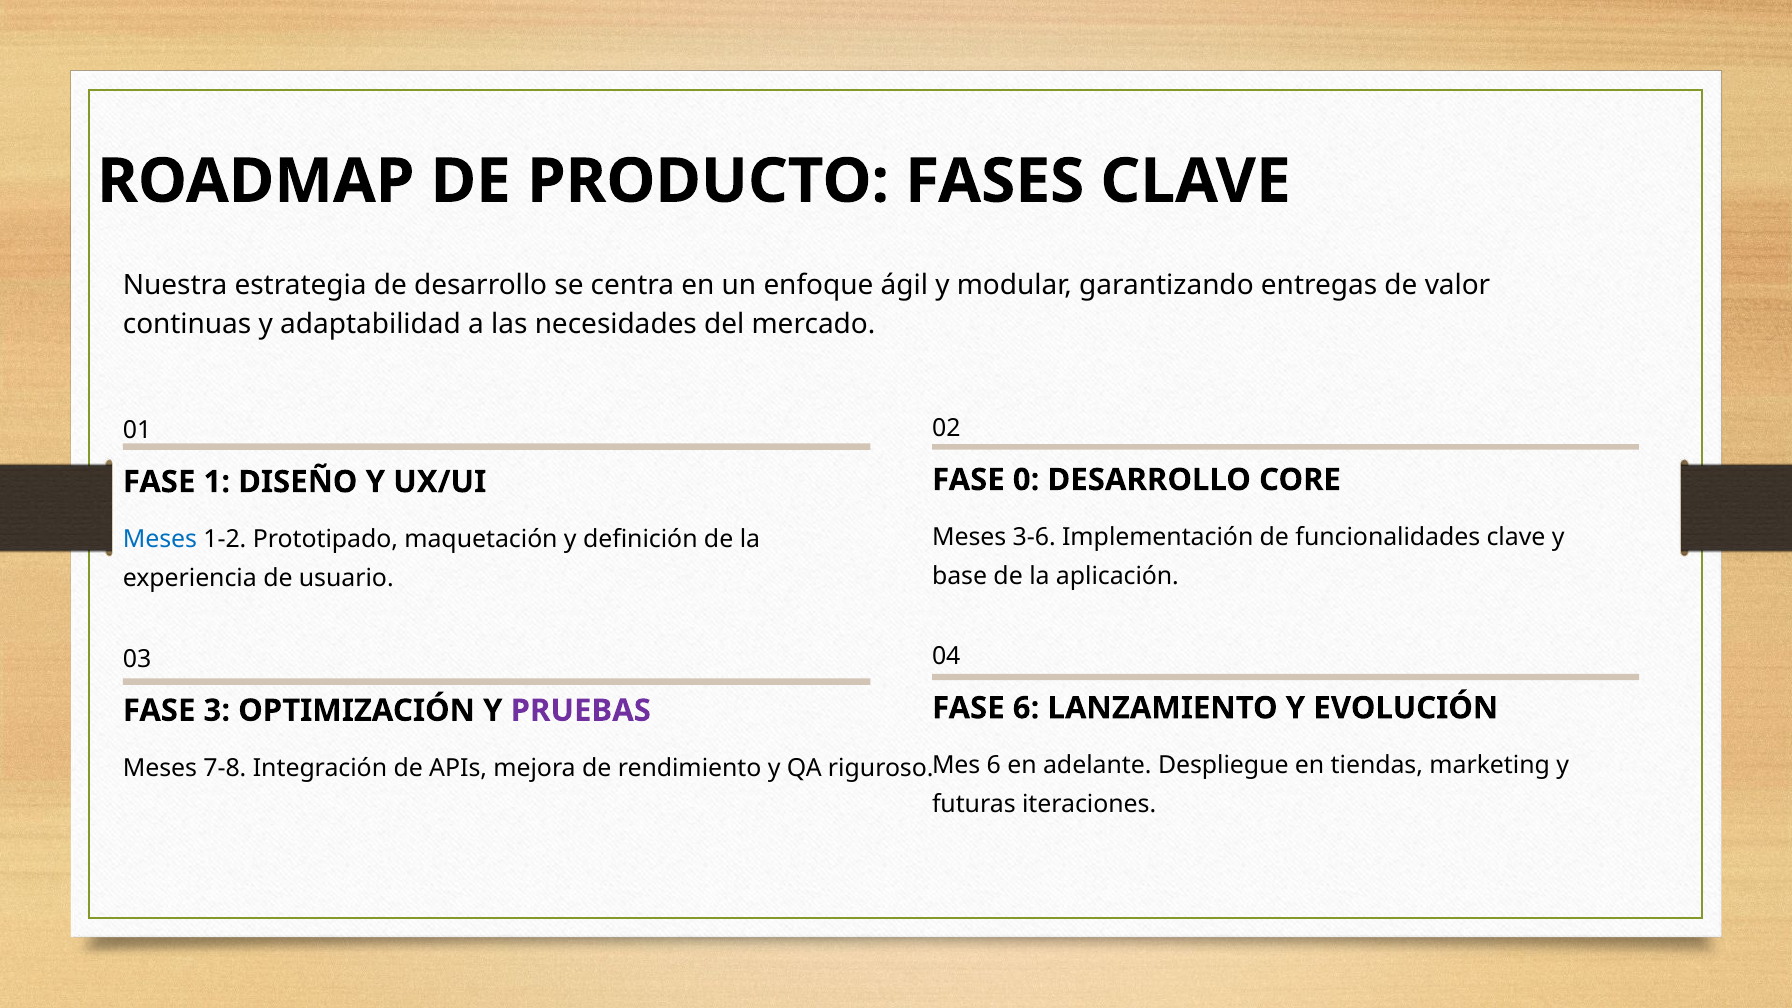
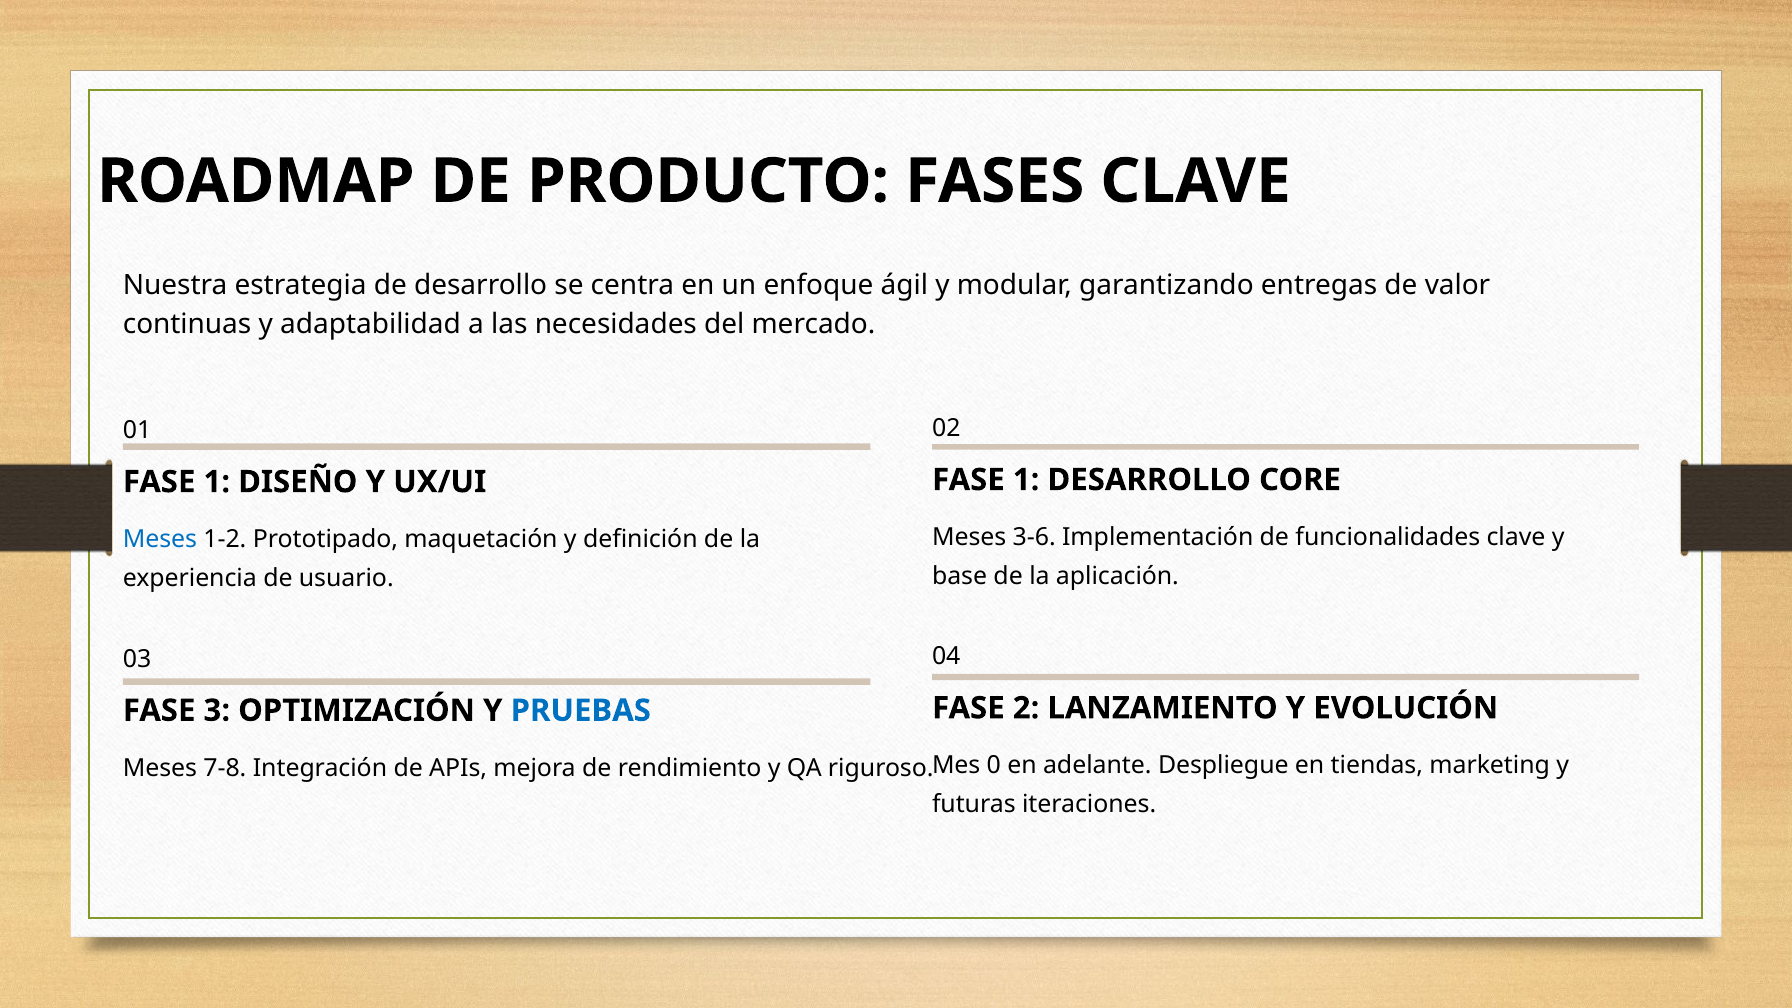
0 at (1026, 480): 0 -> 1
FASE 6: 6 -> 2
PRUEBAS colour: purple -> blue
Mes 6: 6 -> 0
